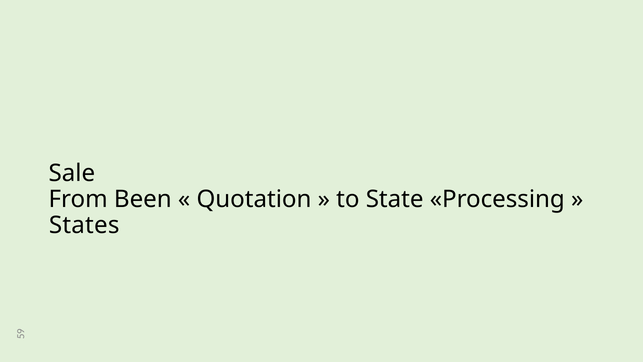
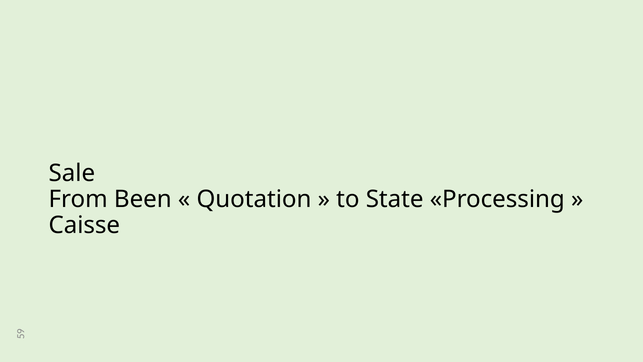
States: States -> Caisse
